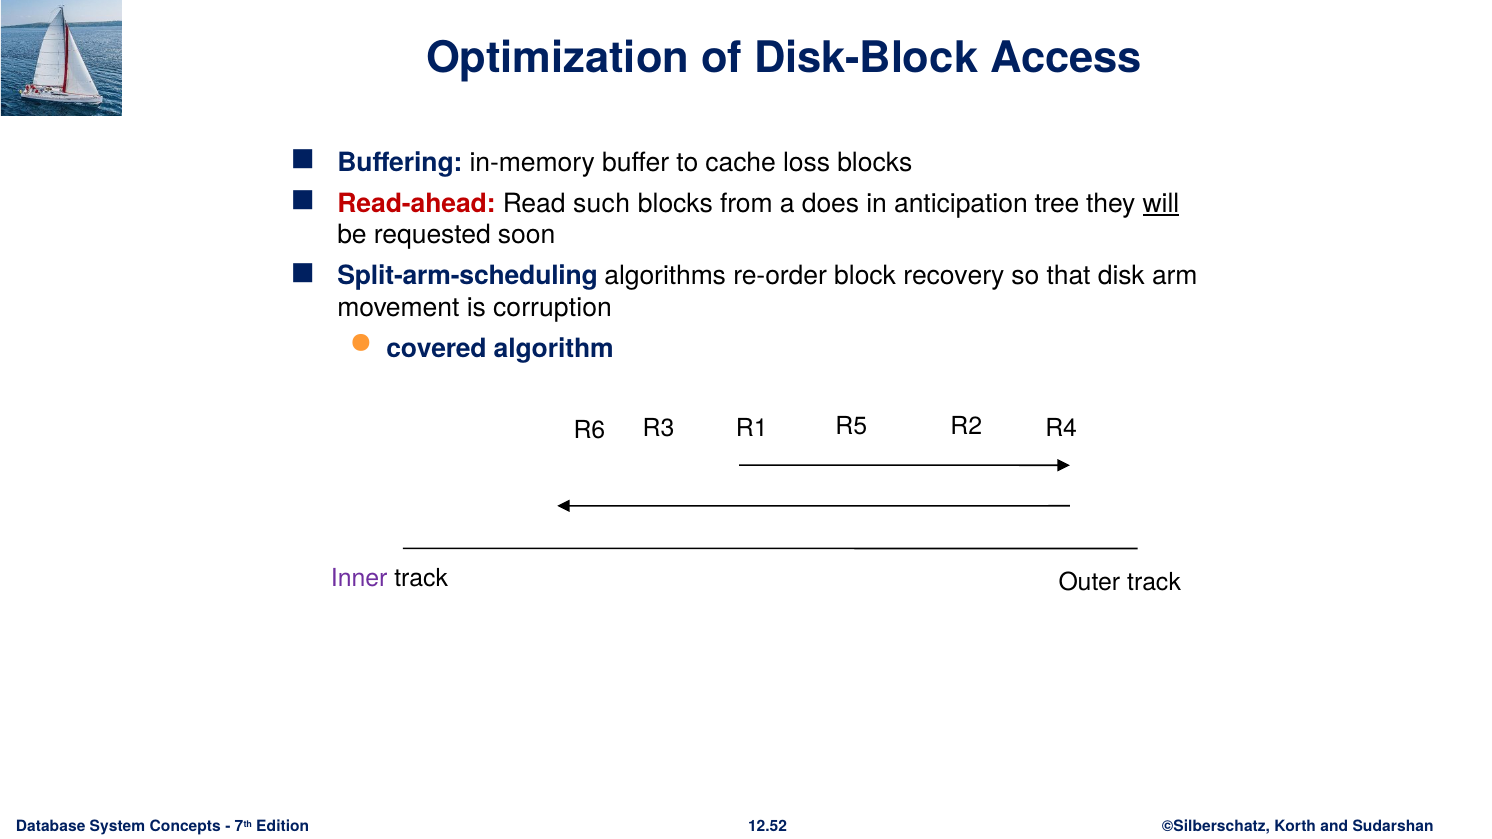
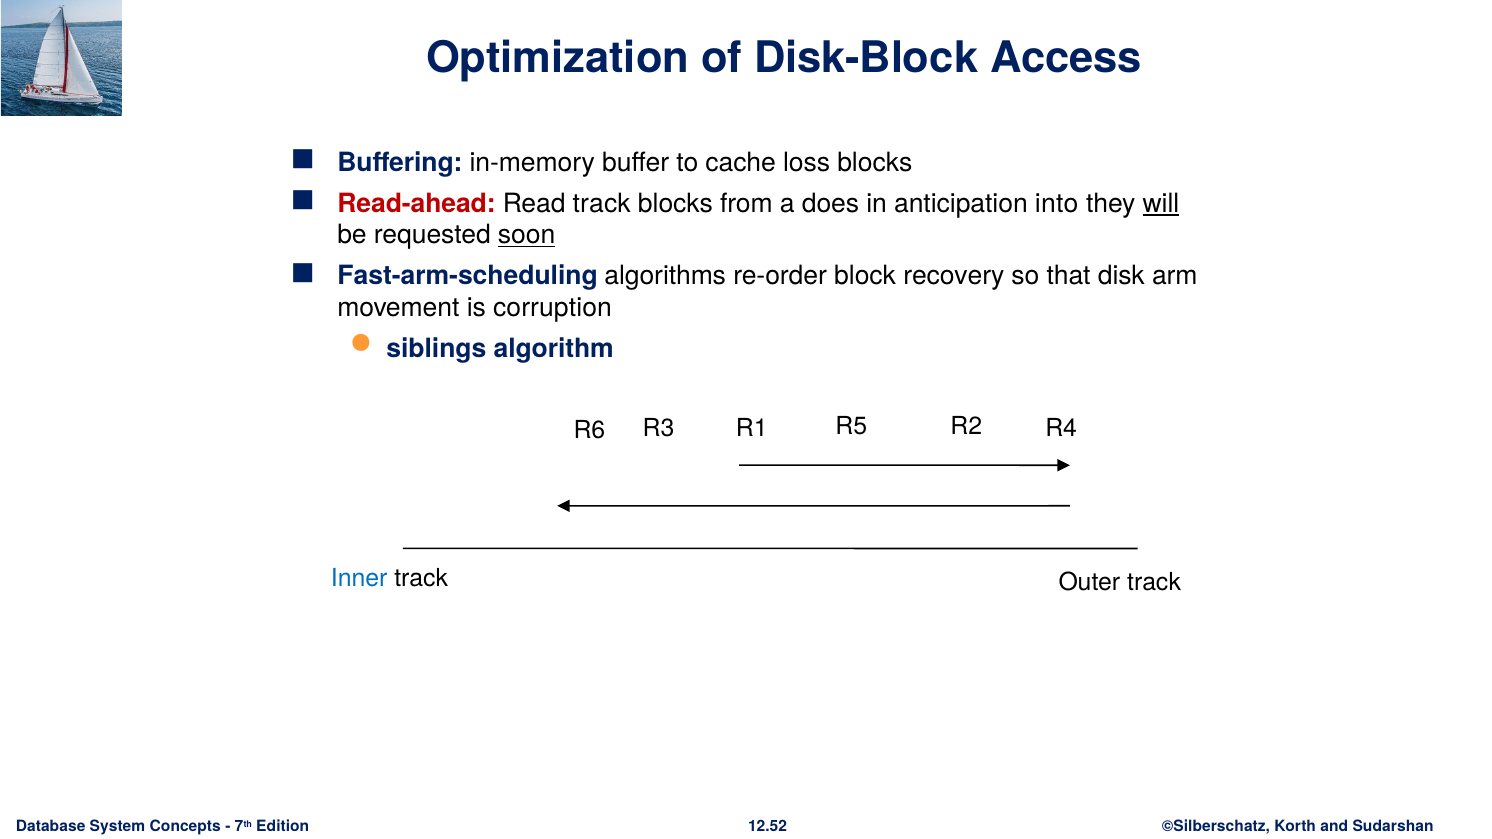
Read such: such -> track
tree: tree -> into
soon underline: none -> present
Split-arm-scheduling: Split-arm-scheduling -> Fast-arm-scheduling
covered: covered -> siblings
Inner colour: purple -> blue
